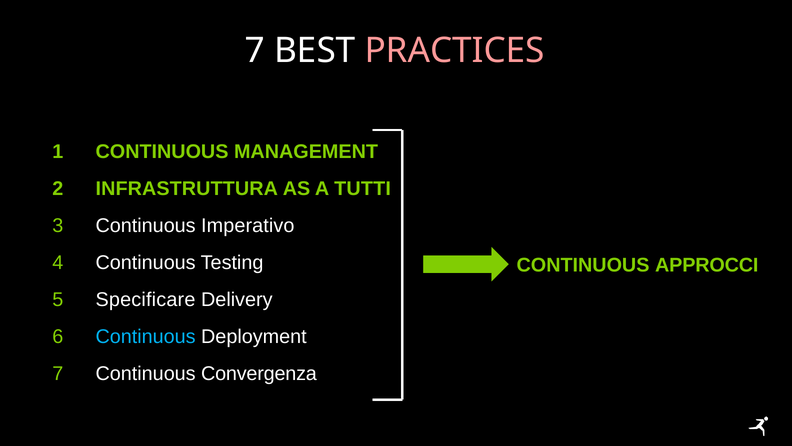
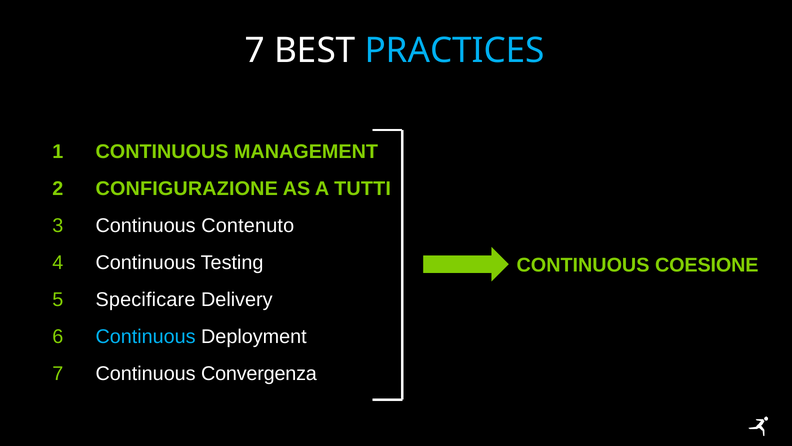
PRACTICES colour: pink -> light blue
INFRASTRUTTURA: INFRASTRUTTURA -> CONFIGURAZIONE
Imperativo: Imperativo -> Contenuto
APPROCCI: APPROCCI -> COESIONE
